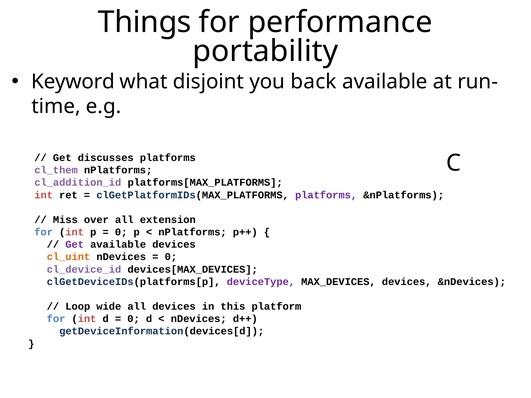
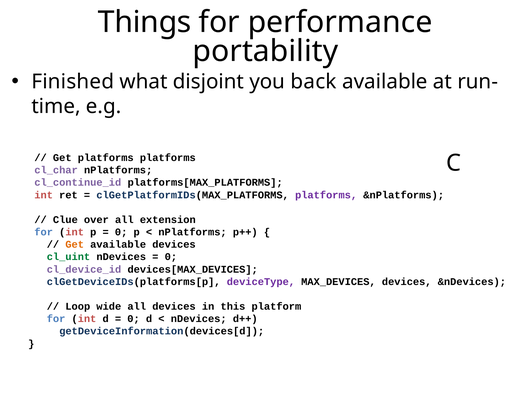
Keyword: Keyword -> Finished
Get discusses: discusses -> platforms
cl_them: cl_them -> cl_char
cl_addition_id: cl_addition_id -> cl_continue_id
Miss: Miss -> Clue
Get at (75, 245) colour: purple -> orange
cl_uint colour: orange -> green
